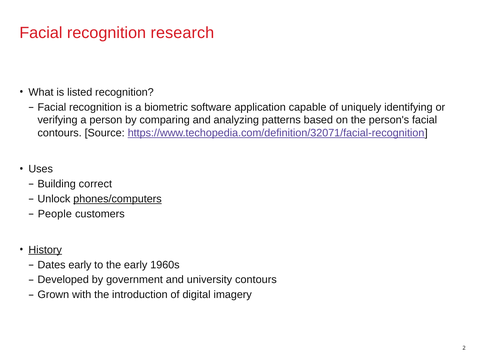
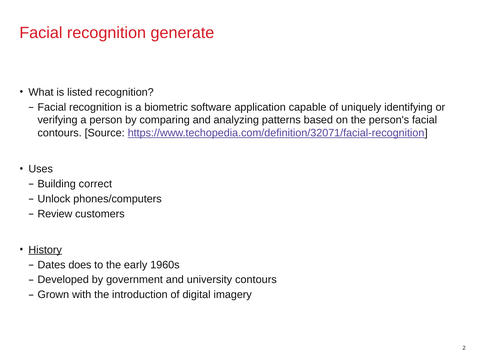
research: research -> generate
phones/computers underline: present -> none
People: People -> Review
Dates early: early -> does
